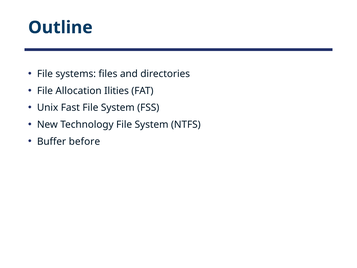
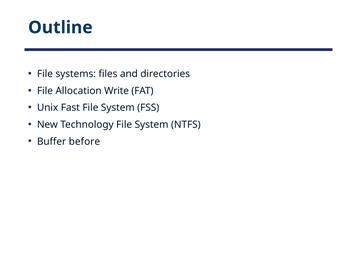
Ilities: Ilities -> Write
